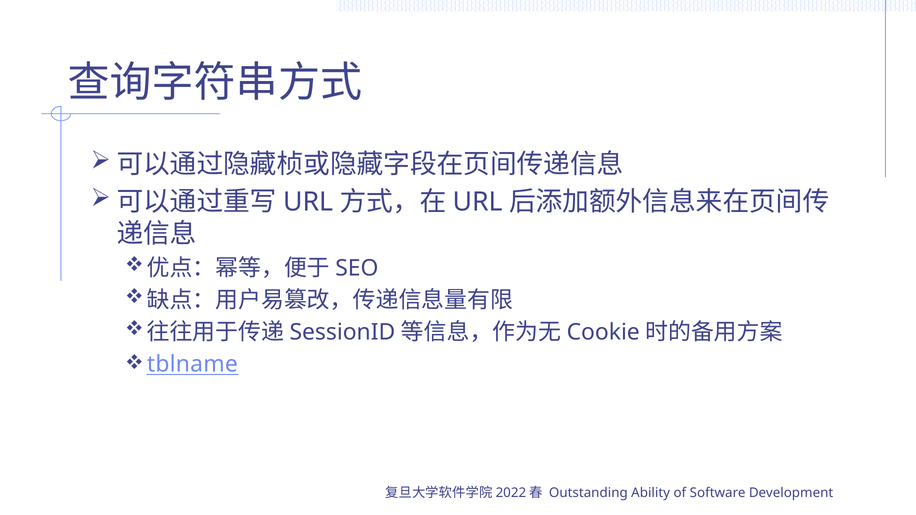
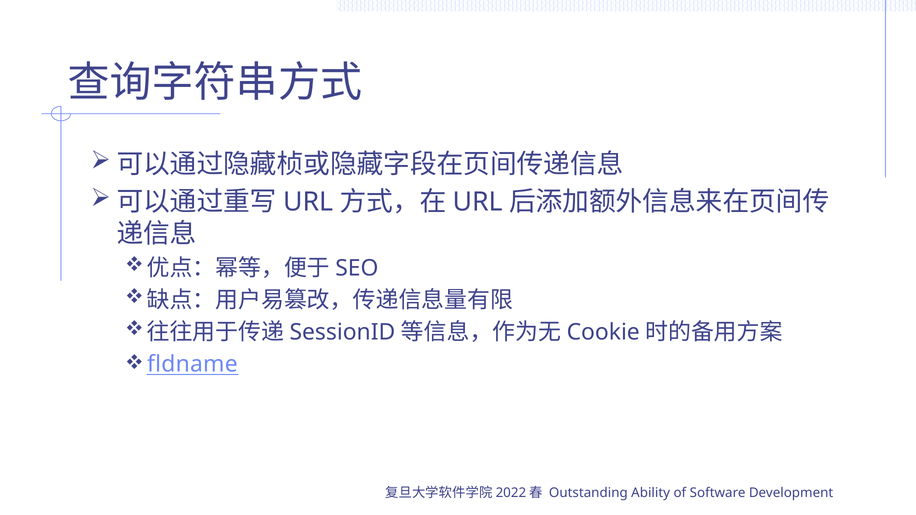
tblname: tblname -> fldname
